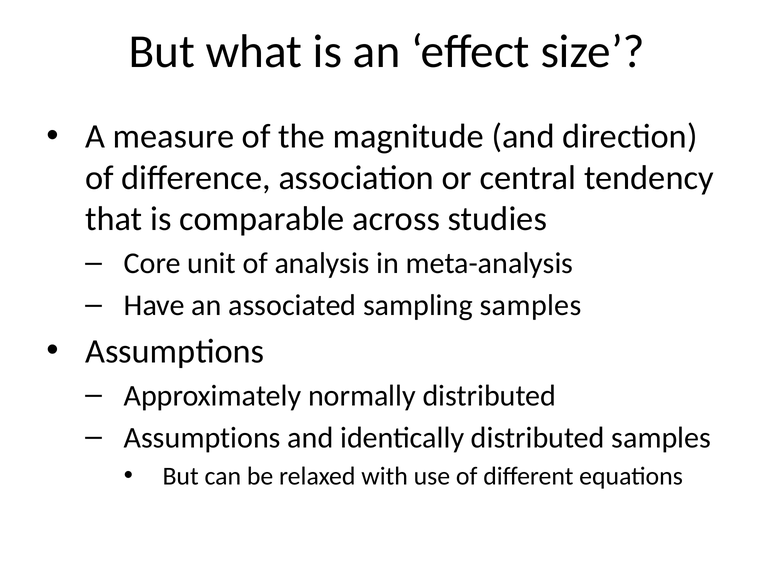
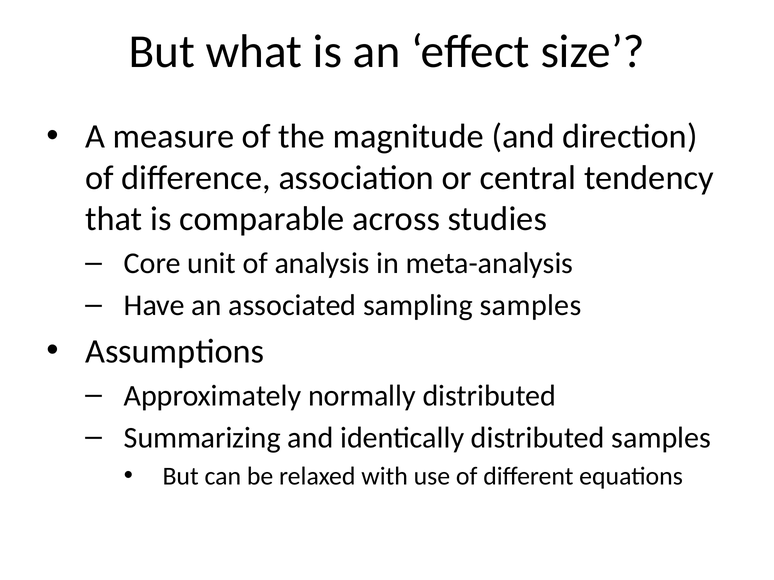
Assumptions at (202, 438): Assumptions -> Summarizing
